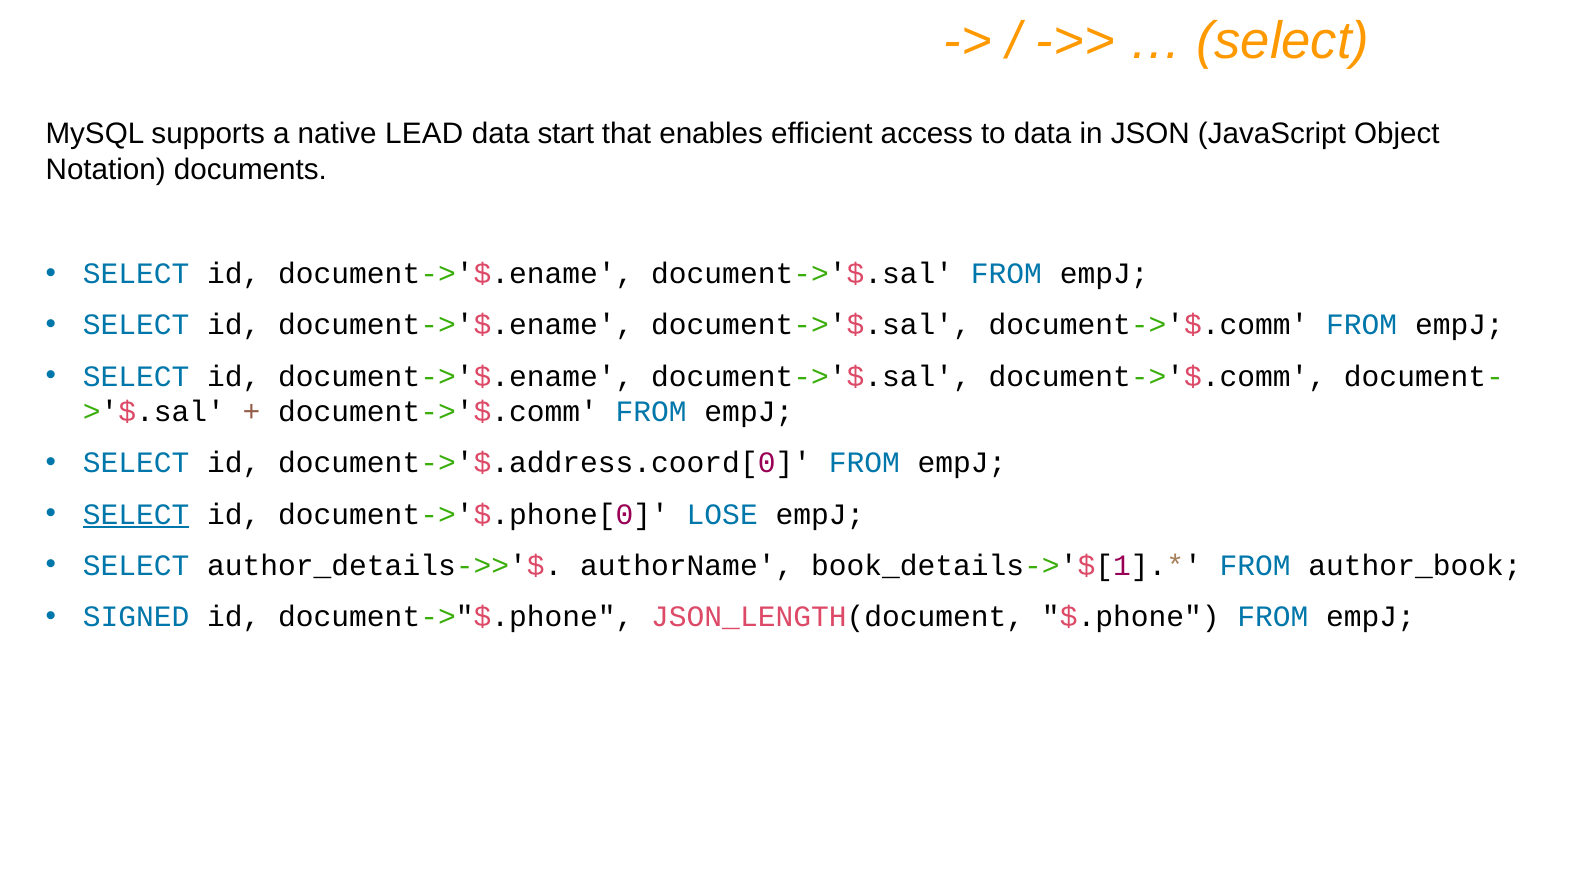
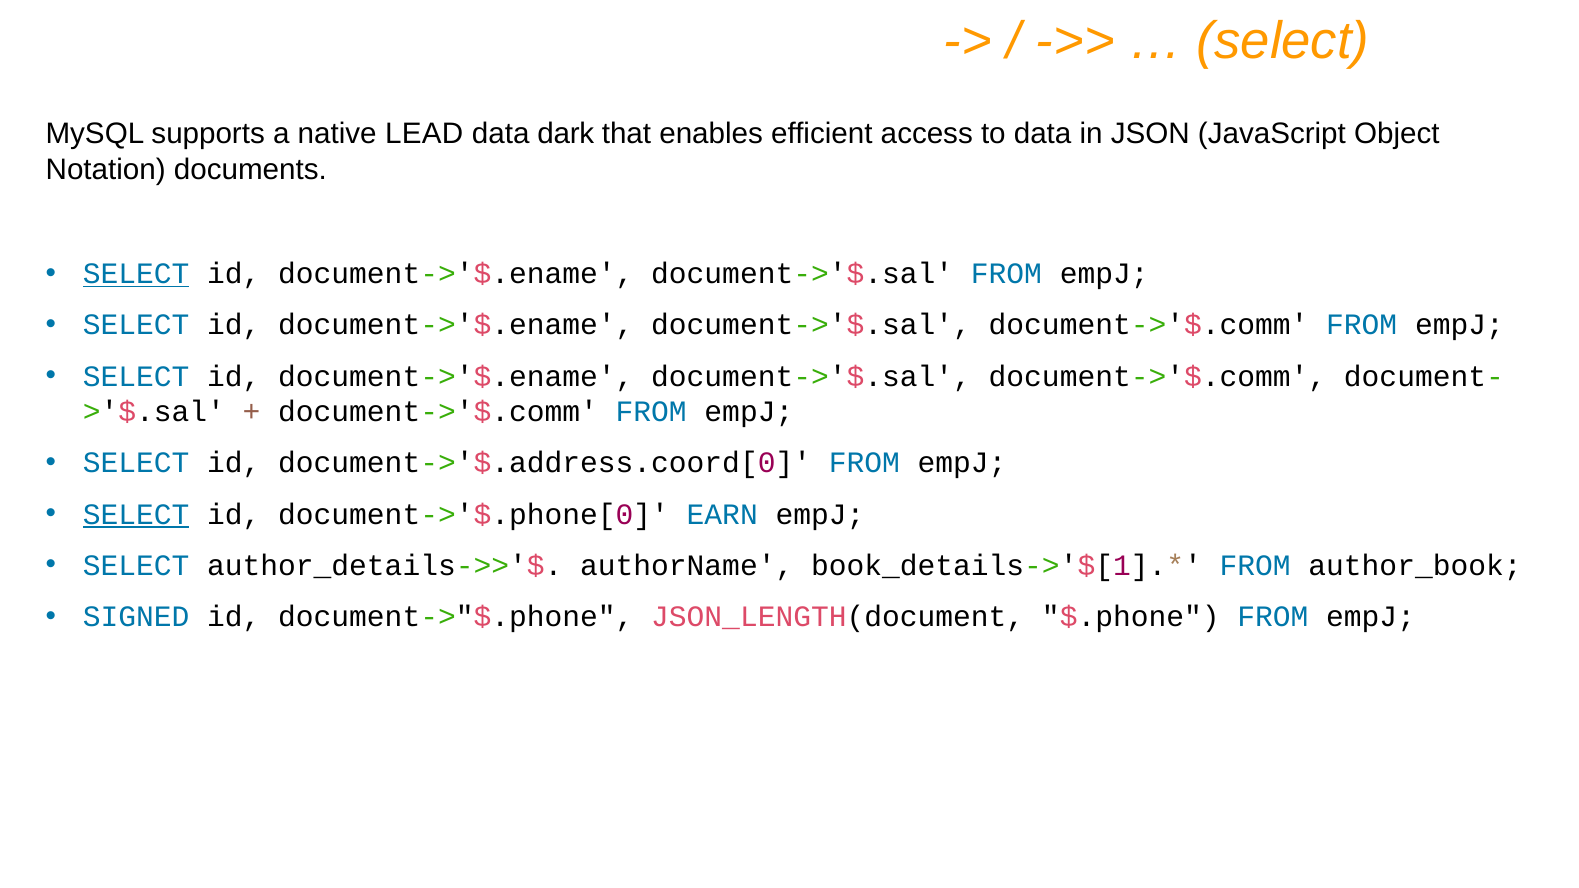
start: start -> dark
SELECT at (136, 274) underline: none -> present
LOSE: LOSE -> EARN
